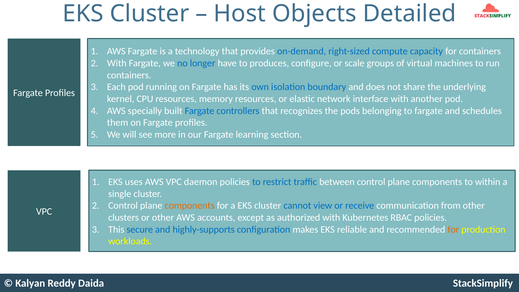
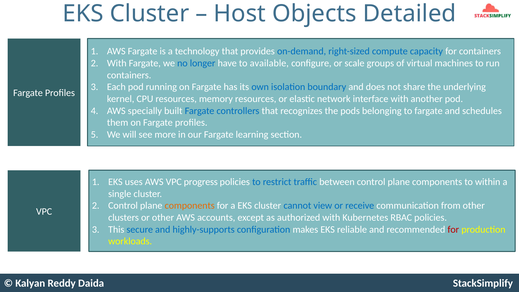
produces: produces -> available
daemon: daemon -> progress
for at (453, 229) colour: orange -> red
